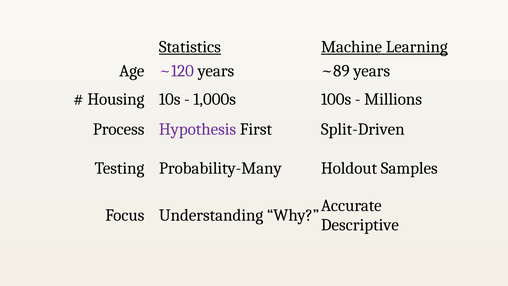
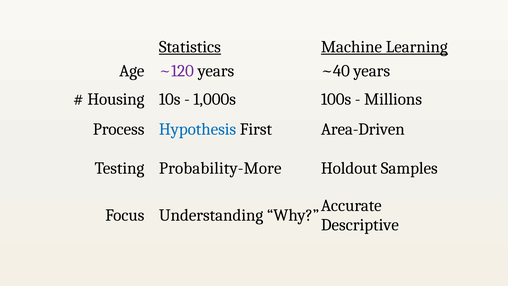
~89: ~89 -> ~40
Hypothesis colour: purple -> blue
Split-Driven: Split-Driven -> Area-Driven
Probability-Many: Probability-Many -> Probability-More
